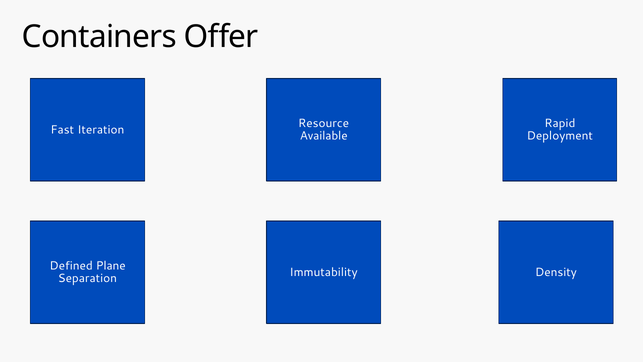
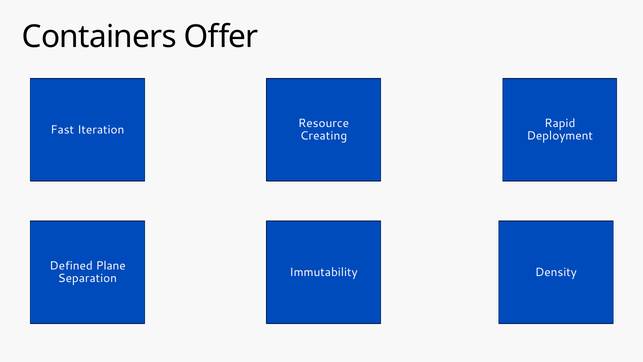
Available: Available -> Creating
